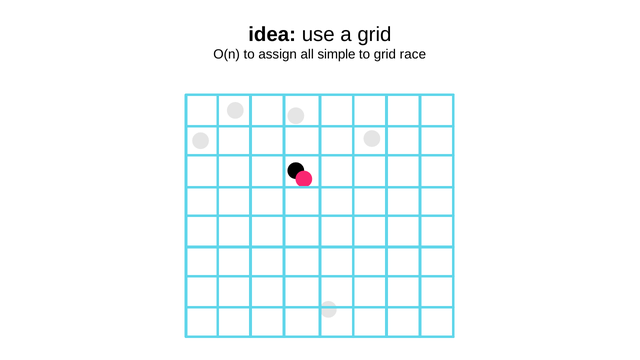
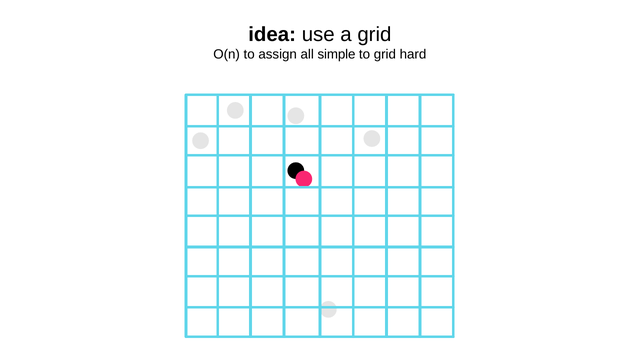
race: race -> hard
